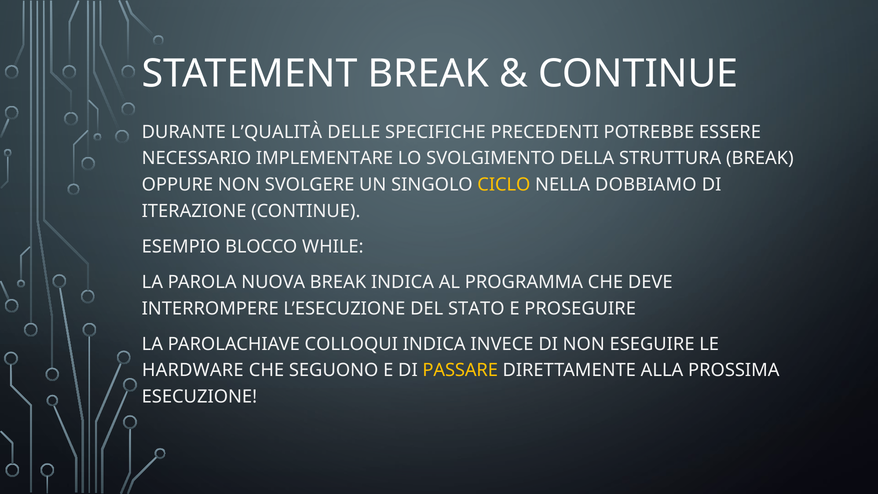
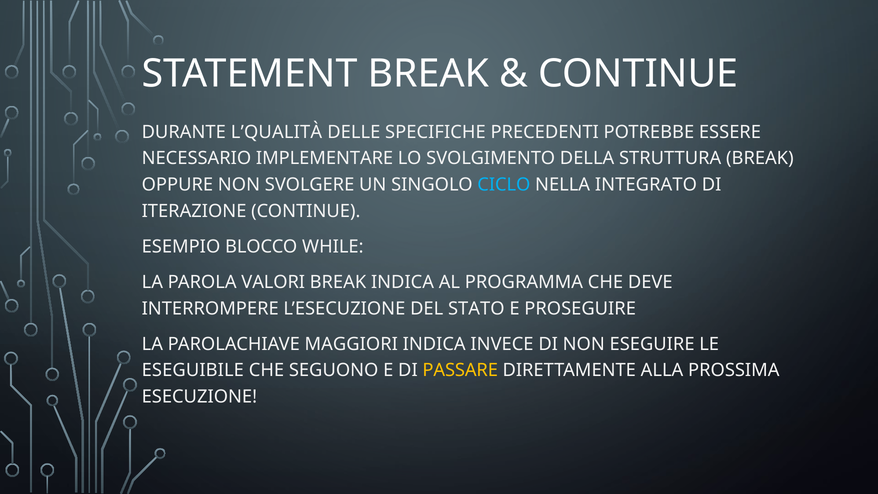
CICLO colour: yellow -> light blue
DOBBIAMO: DOBBIAMO -> INTEGRATO
NUOVA: NUOVA -> VALORI
COLLOQUI: COLLOQUI -> MAGGIORI
HARDWARE: HARDWARE -> ESEGUIBILE
